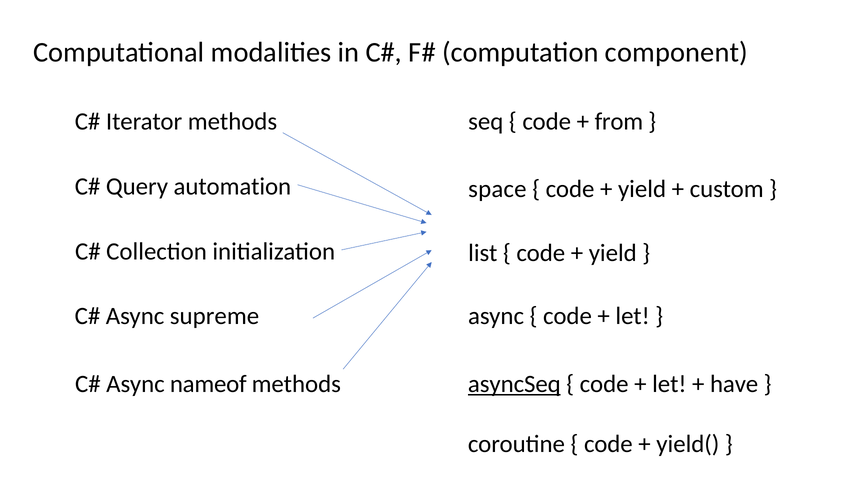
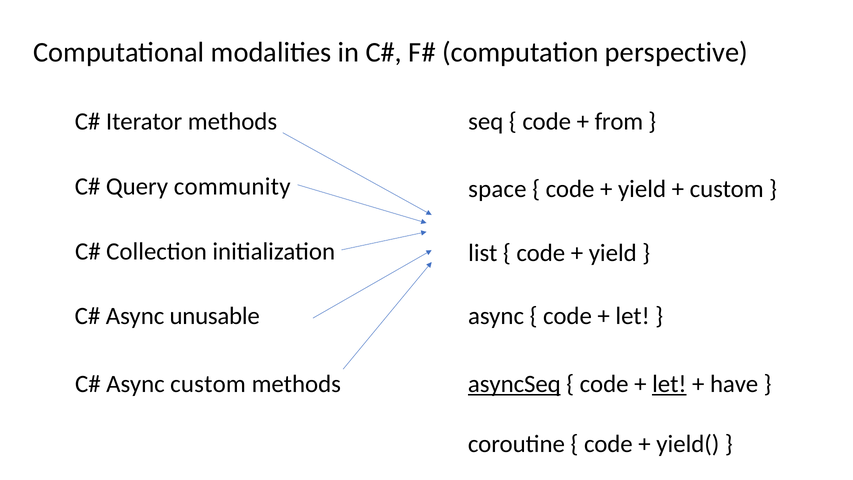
component: component -> perspective
automation: automation -> community
supreme: supreme -> unusable
Async nameof: nameof -> custom
let at (669, 384) underline: none -> present
